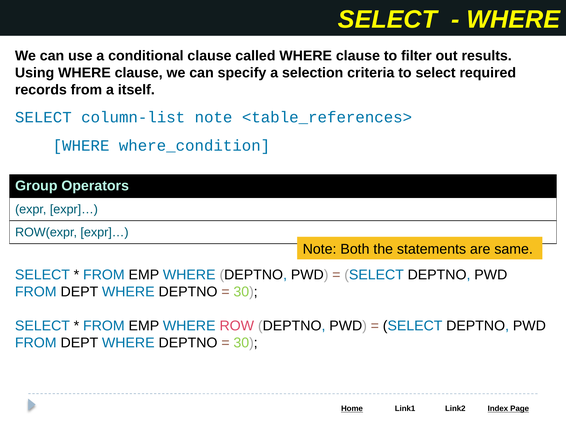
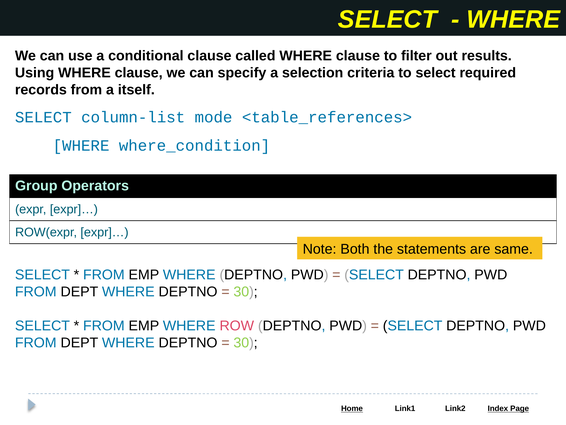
column-list note: note -> mode
